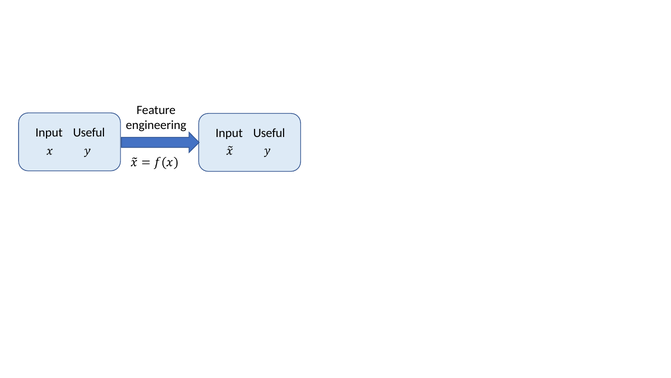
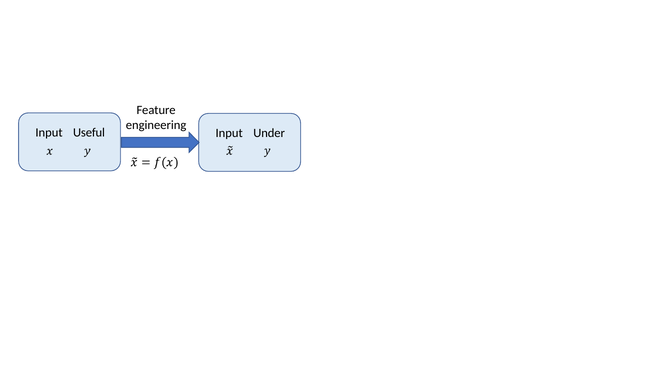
Useful at (269, 133): Useful -> Under
